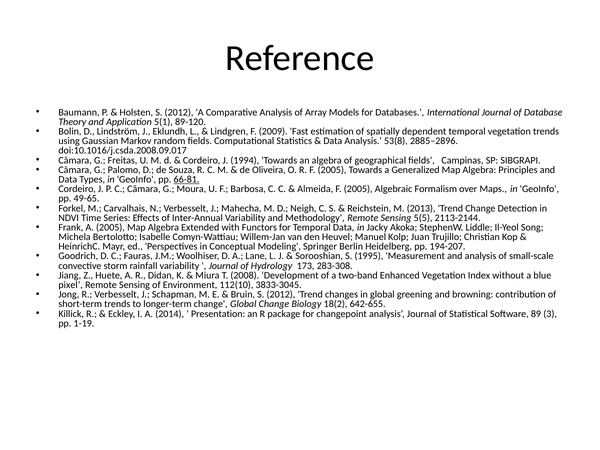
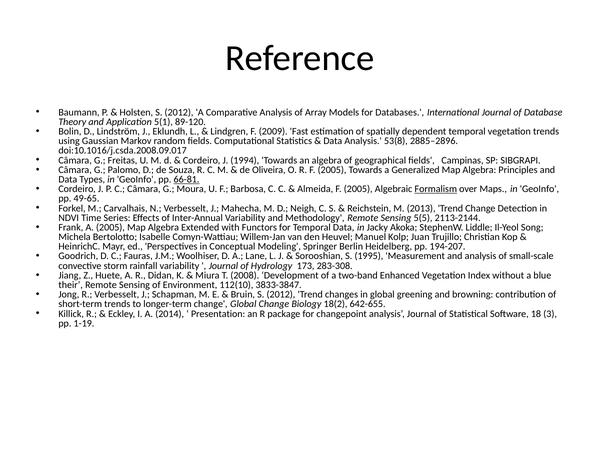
Formalism underline: none -> present
pixel: pixel -> their
3833-3045: 3833-3045 -> 3833-3847
89: 89 -> 18
